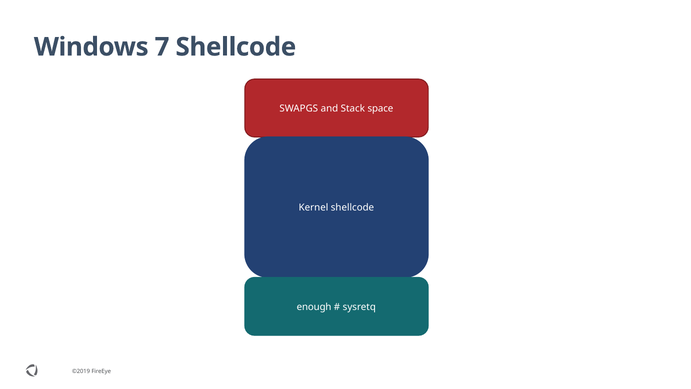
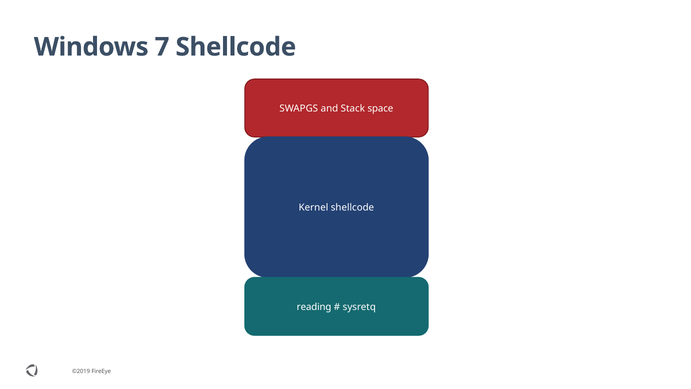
enough: enough -> reading
